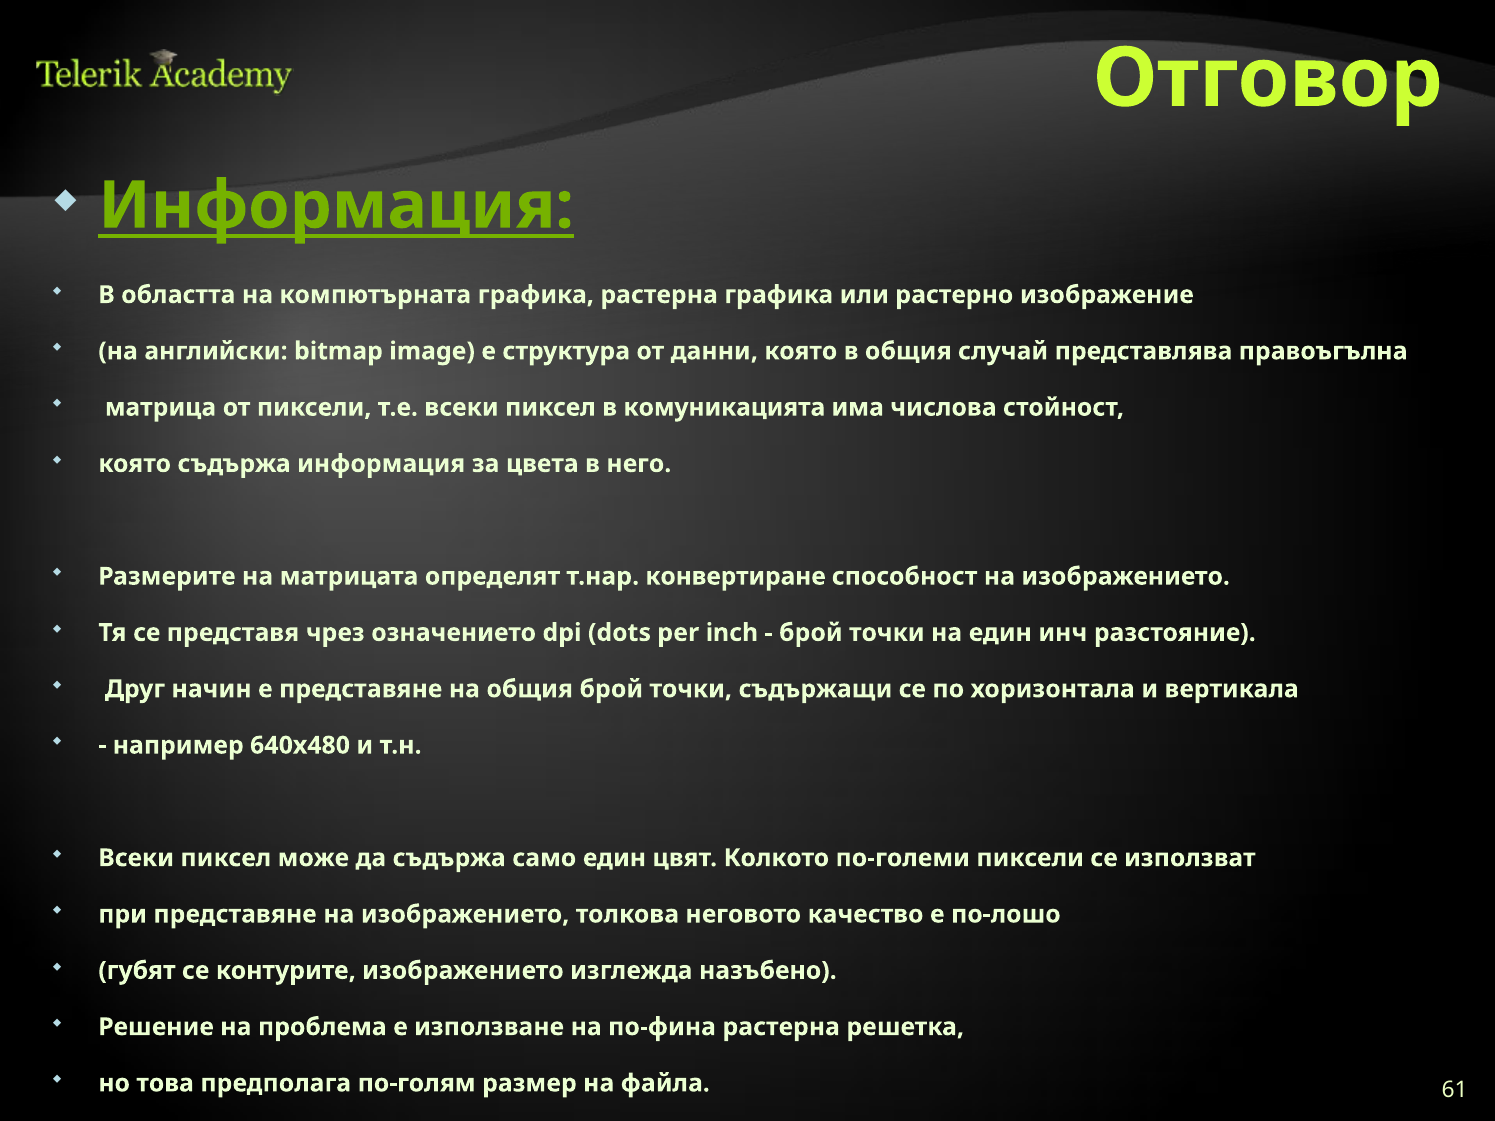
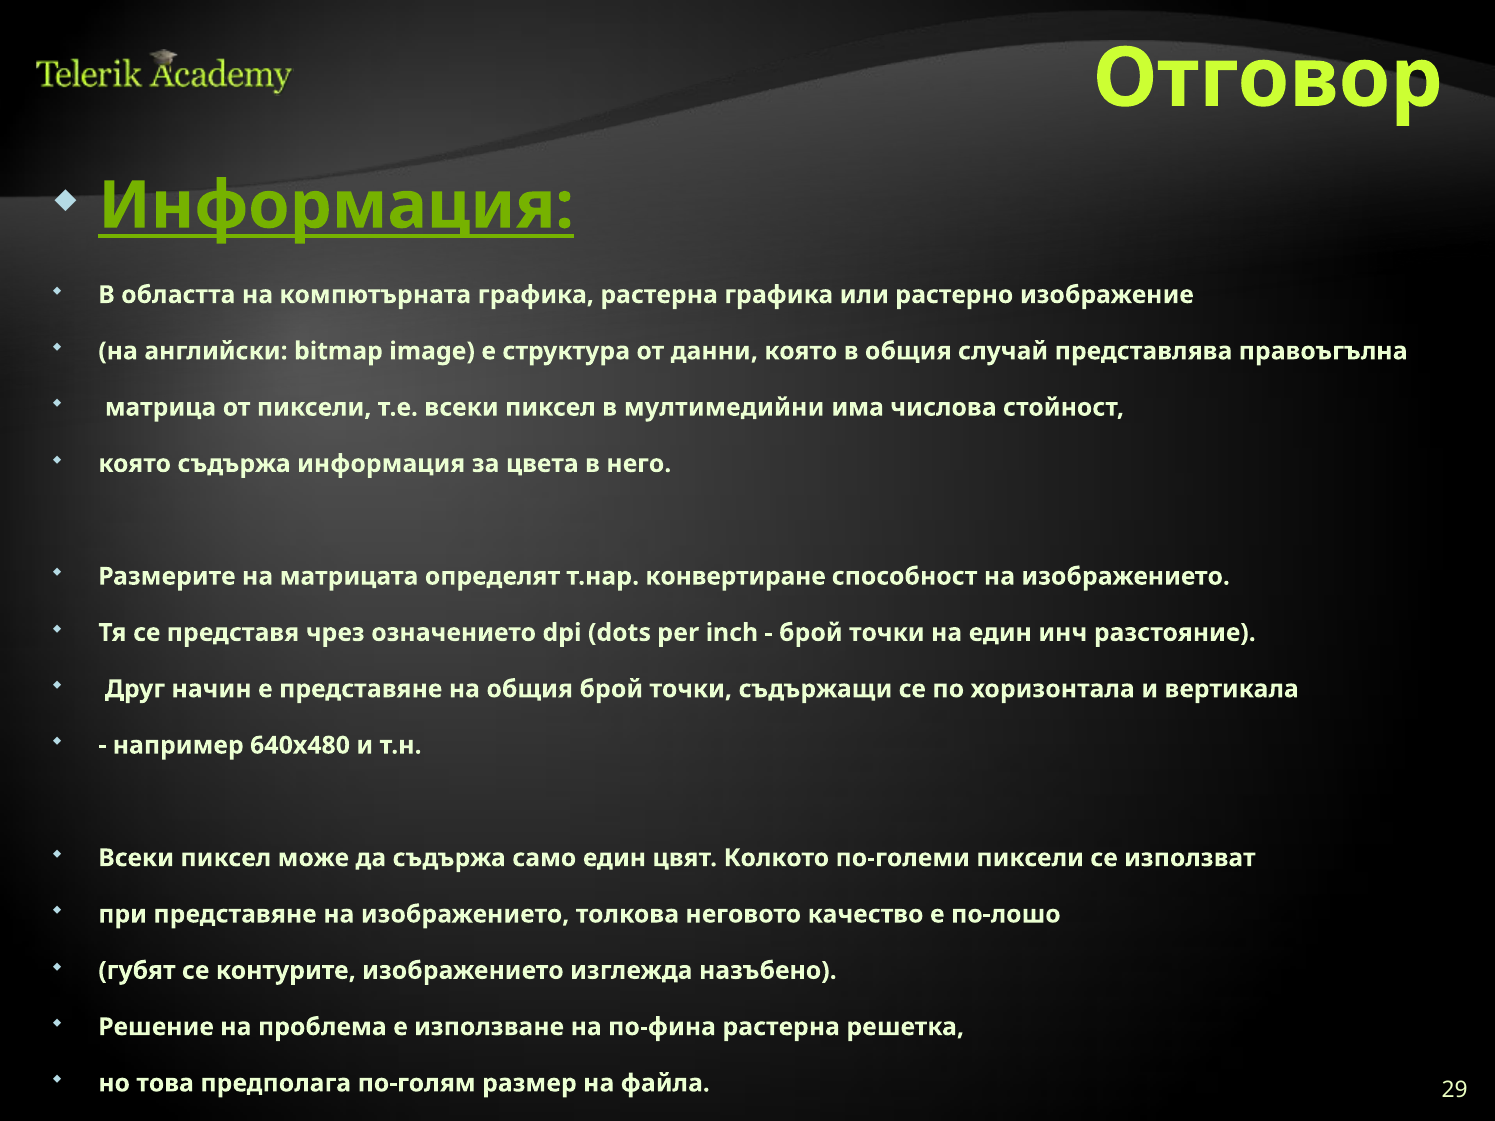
комуникацията: комуникацията -> мултимедийни
61: 61 -> 29
